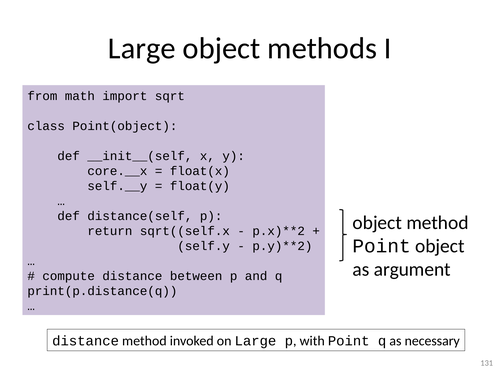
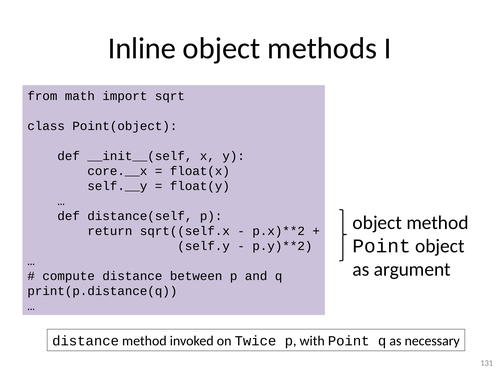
Large at (142, 48): Large -> Inline
on Large: Large -> Twice
